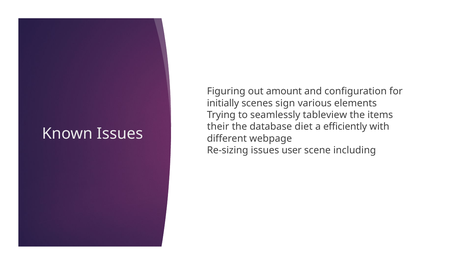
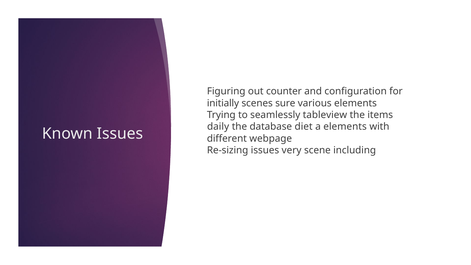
amount: amount -> counter
sign: sign -> sure
their: their -> daily
a efficiently: efficiently -> elements
user: user -> very
